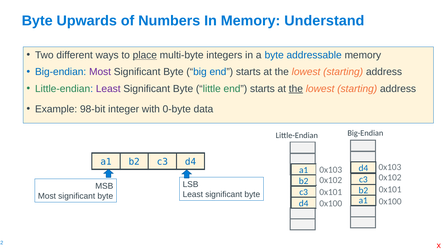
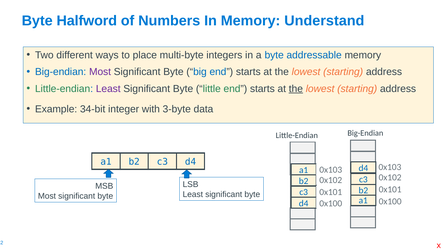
Upwards: Upwards -> Halfword
place underline: present -> none
98-bit: 98-bit -> 34-bit
0-byte: 0-byte -> 3-byte
